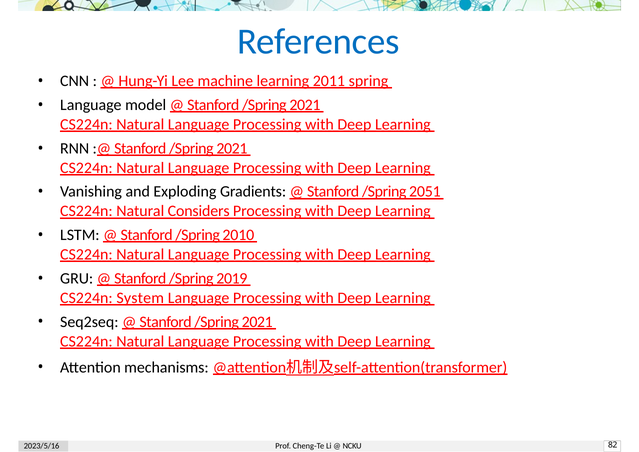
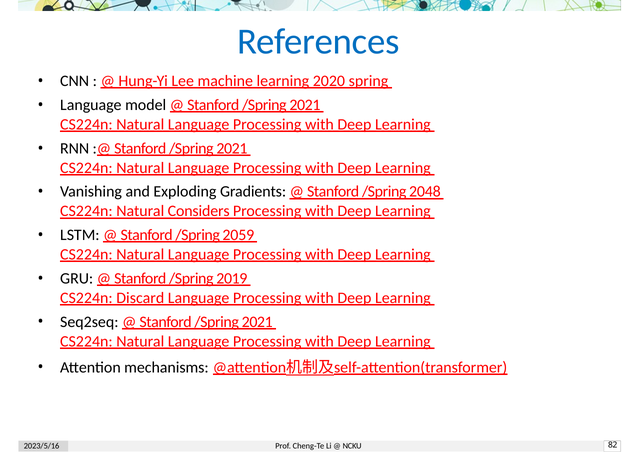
2011: 2011 -> 2020
2051: 2051 -> 2048
2010: 2010 -> 2059
System: System -> Discard
